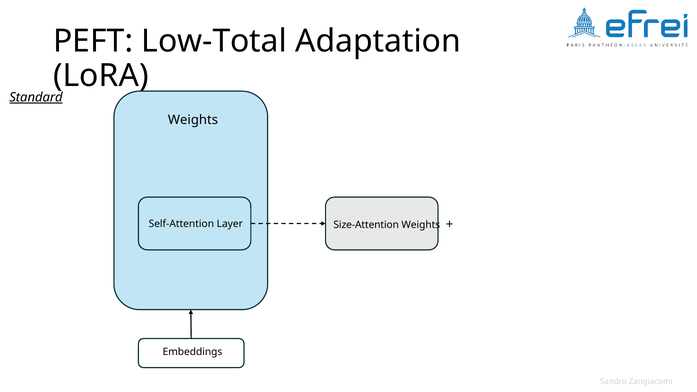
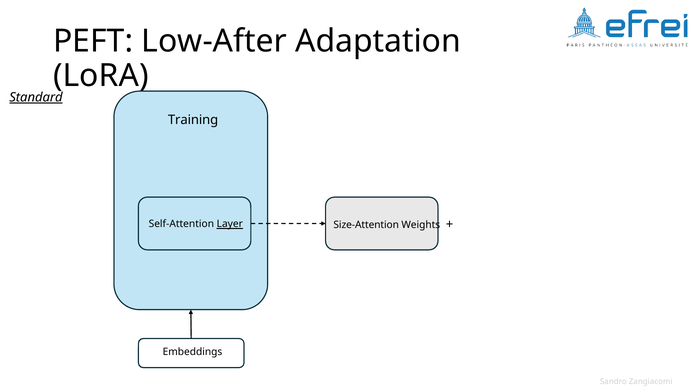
Low-Total: Low-Total -> Low-After
Weights at (193, 120): Weights -> Training
Layer underline: none -> present
